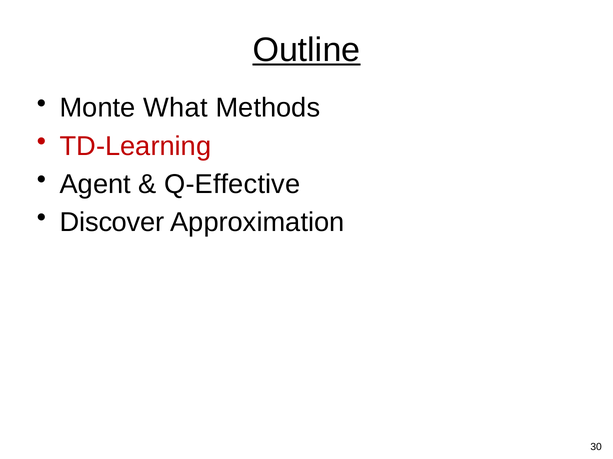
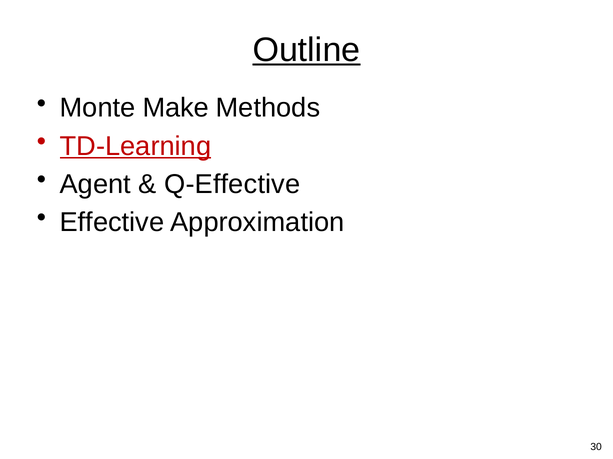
What: What -> Make
TD-Learning underline: none -> present
Discover: Discover -> Effective
